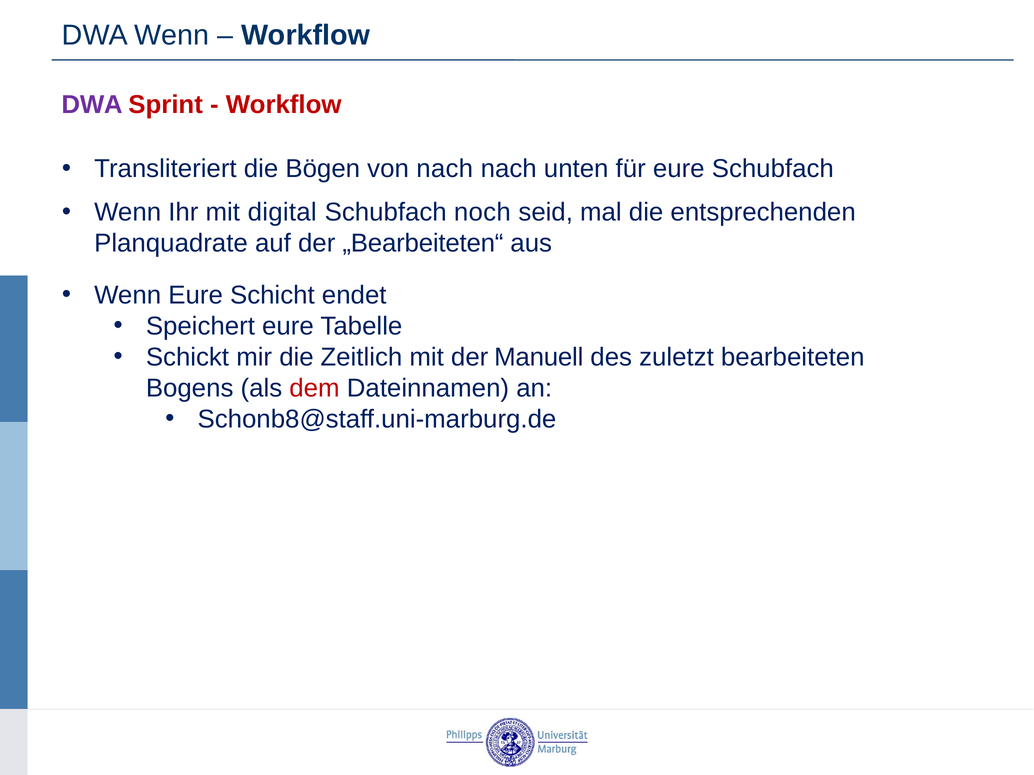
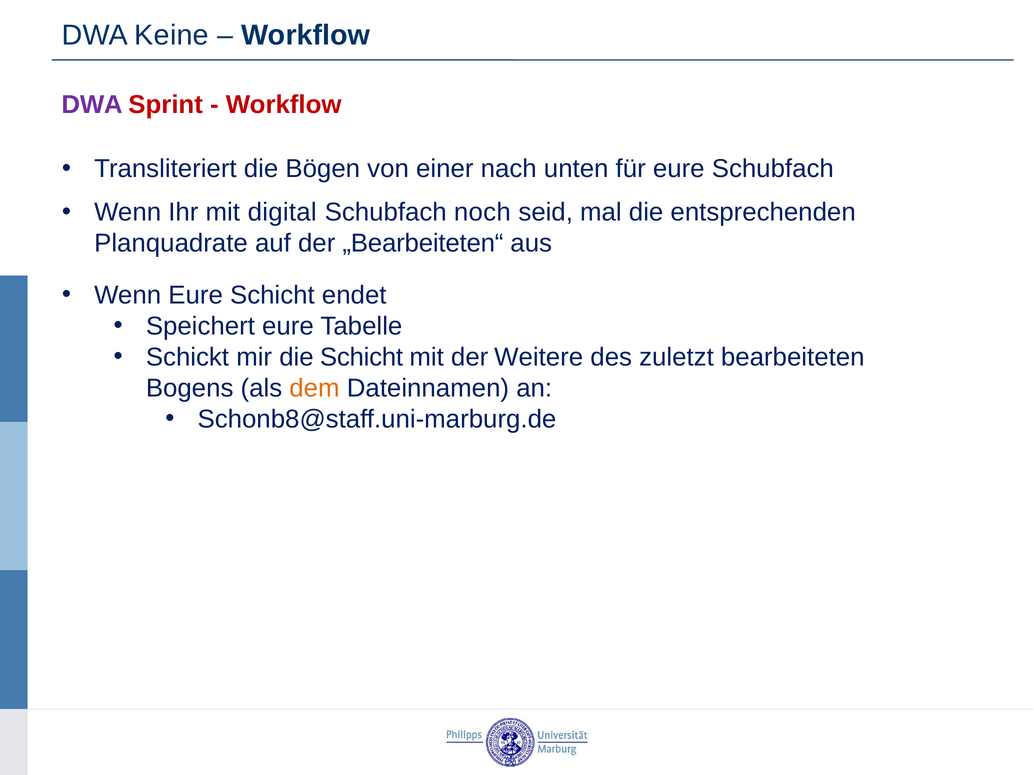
DWA Wenn: Wenn -> Keine
von nach: nach -> einer
die Zeitlich: Zeitlich -> Schicht
Manuell: Manuell -> Weitere
dem colour: red -> orange
